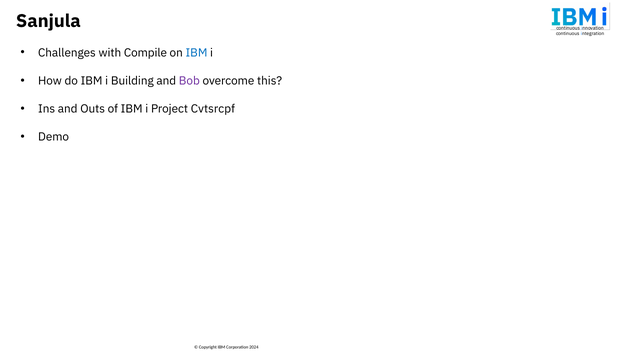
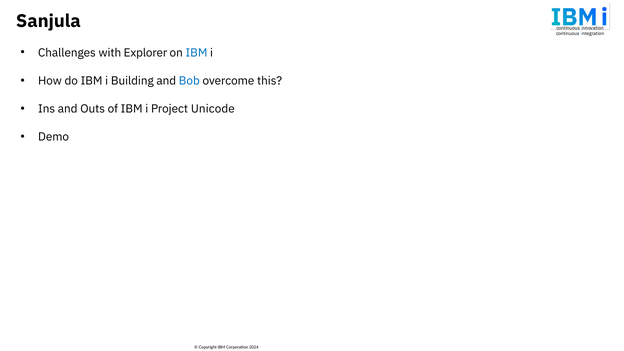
Compile: Compile -> Explorer
Bob colour: purple -> blue
Cvtsrcpf: Cvtsrcpf -> Unicode
